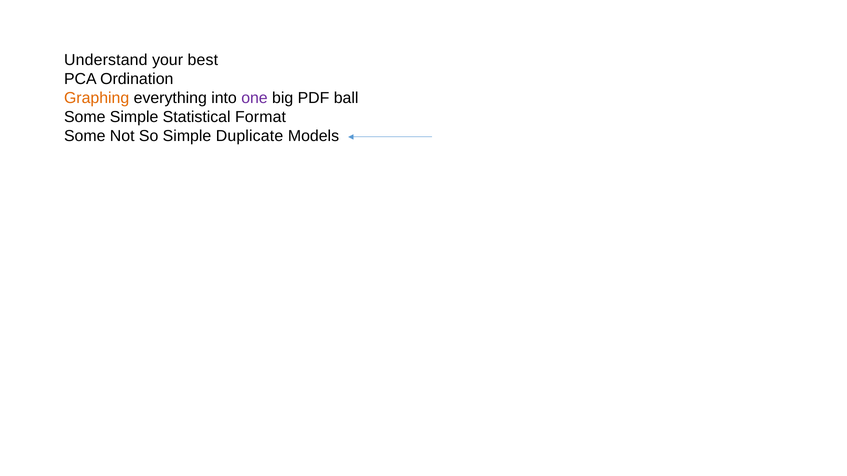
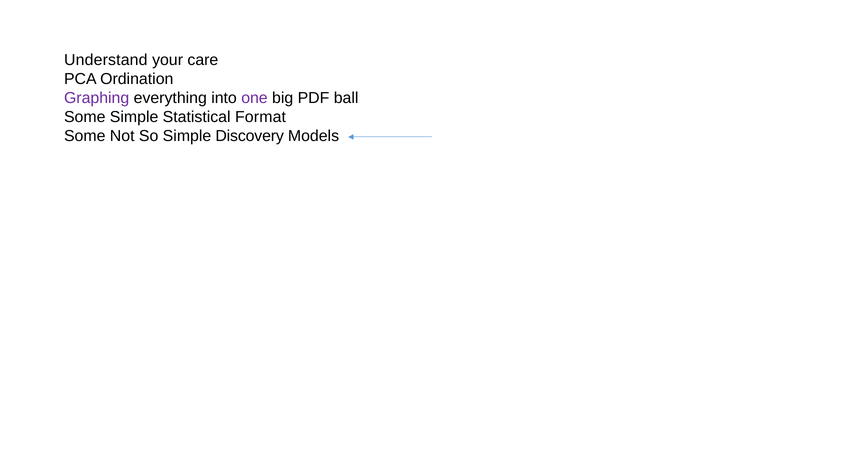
best: best -> care
Graphing colour: orange -> purple
Duplicate: Duplicate -> Discovery
